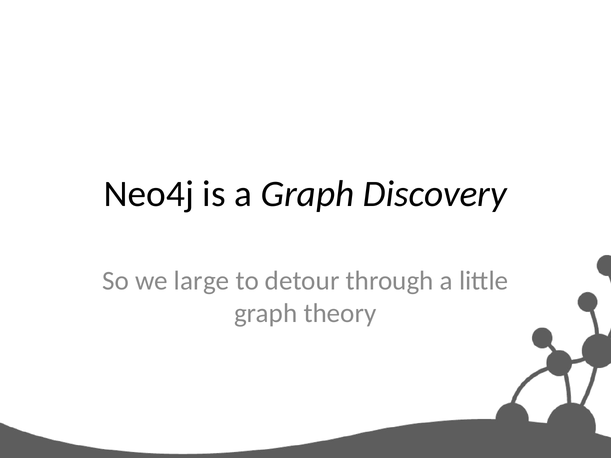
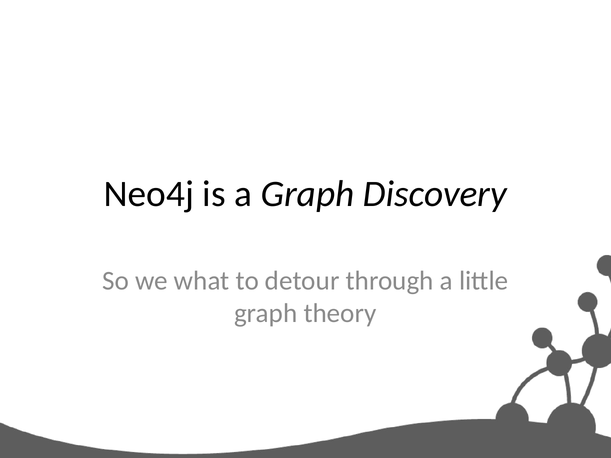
large: large -> what
